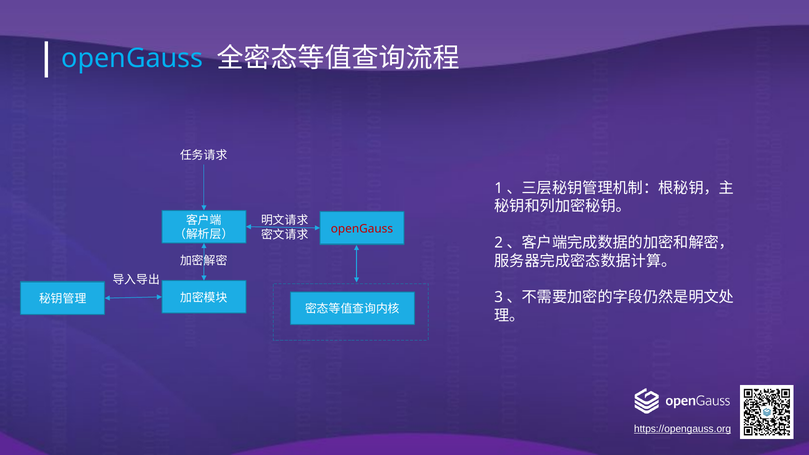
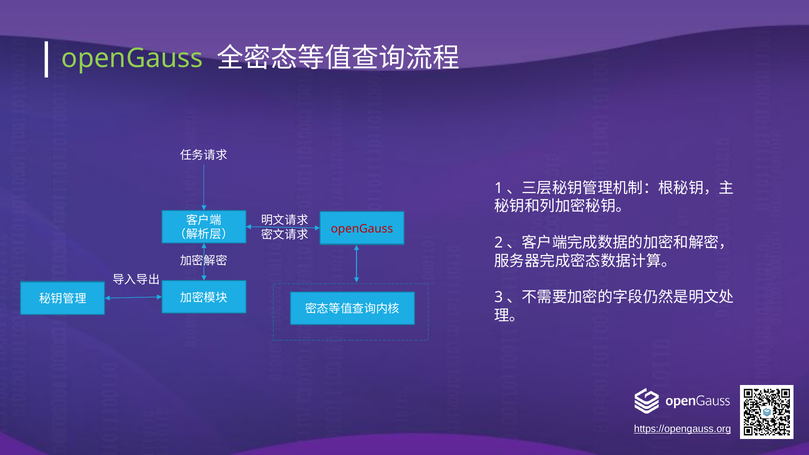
openGauss at (132, 58) colour: light blue -> light green
